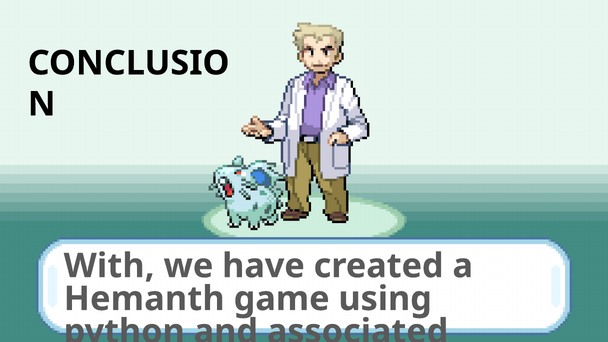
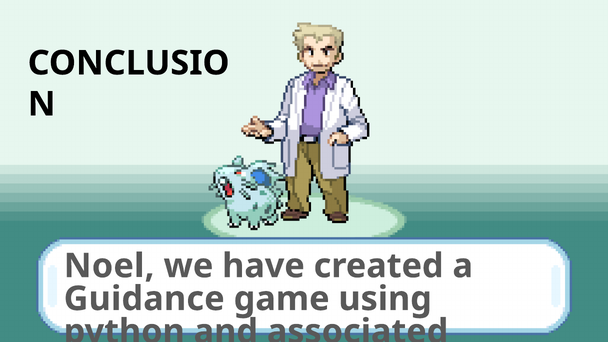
With at (109, 266): With -> Noel
Hemanth: Hemanth -> Guidance
